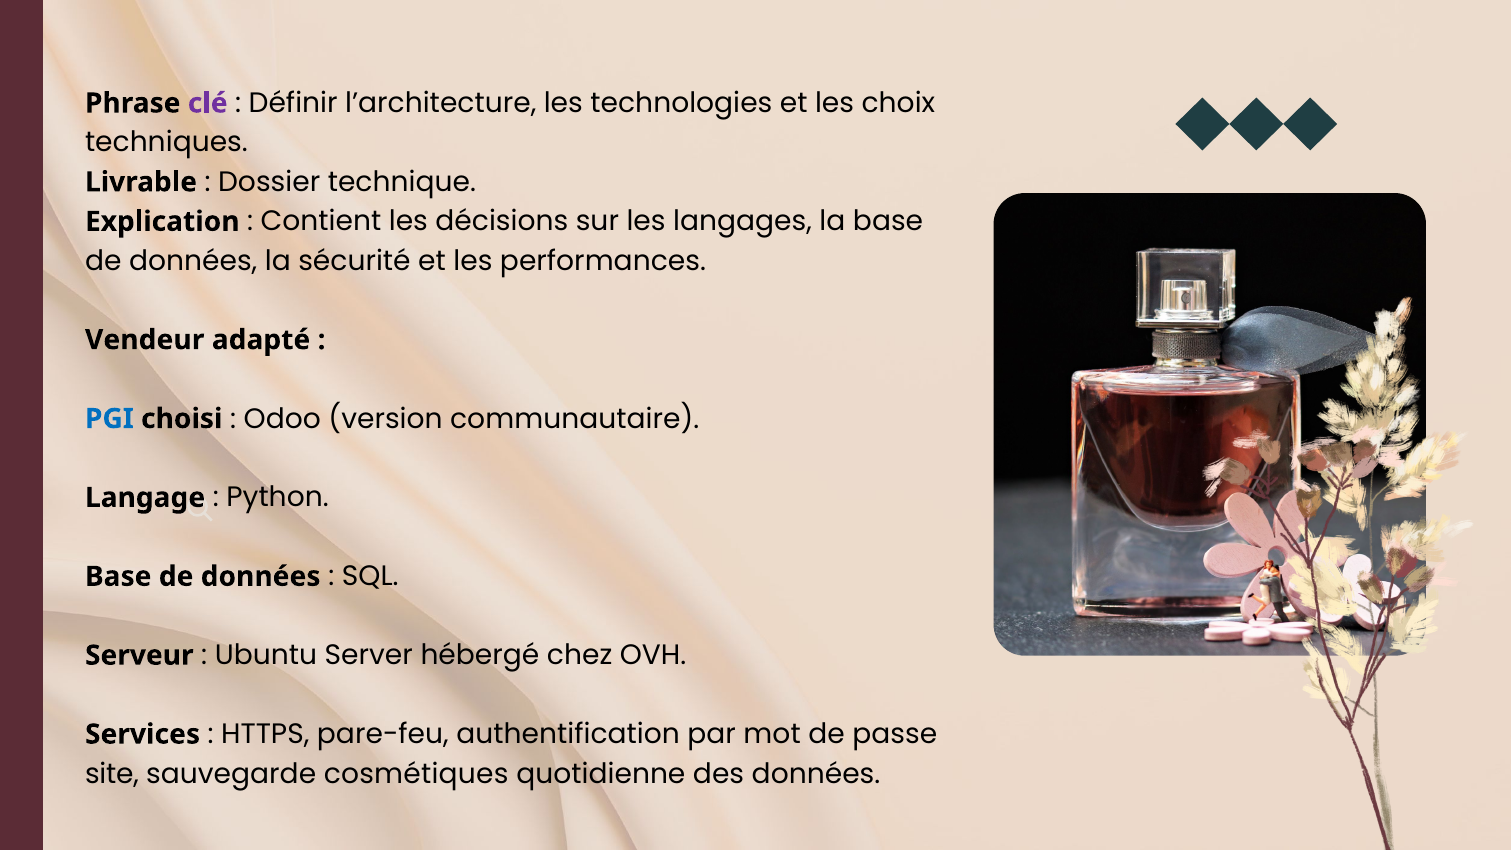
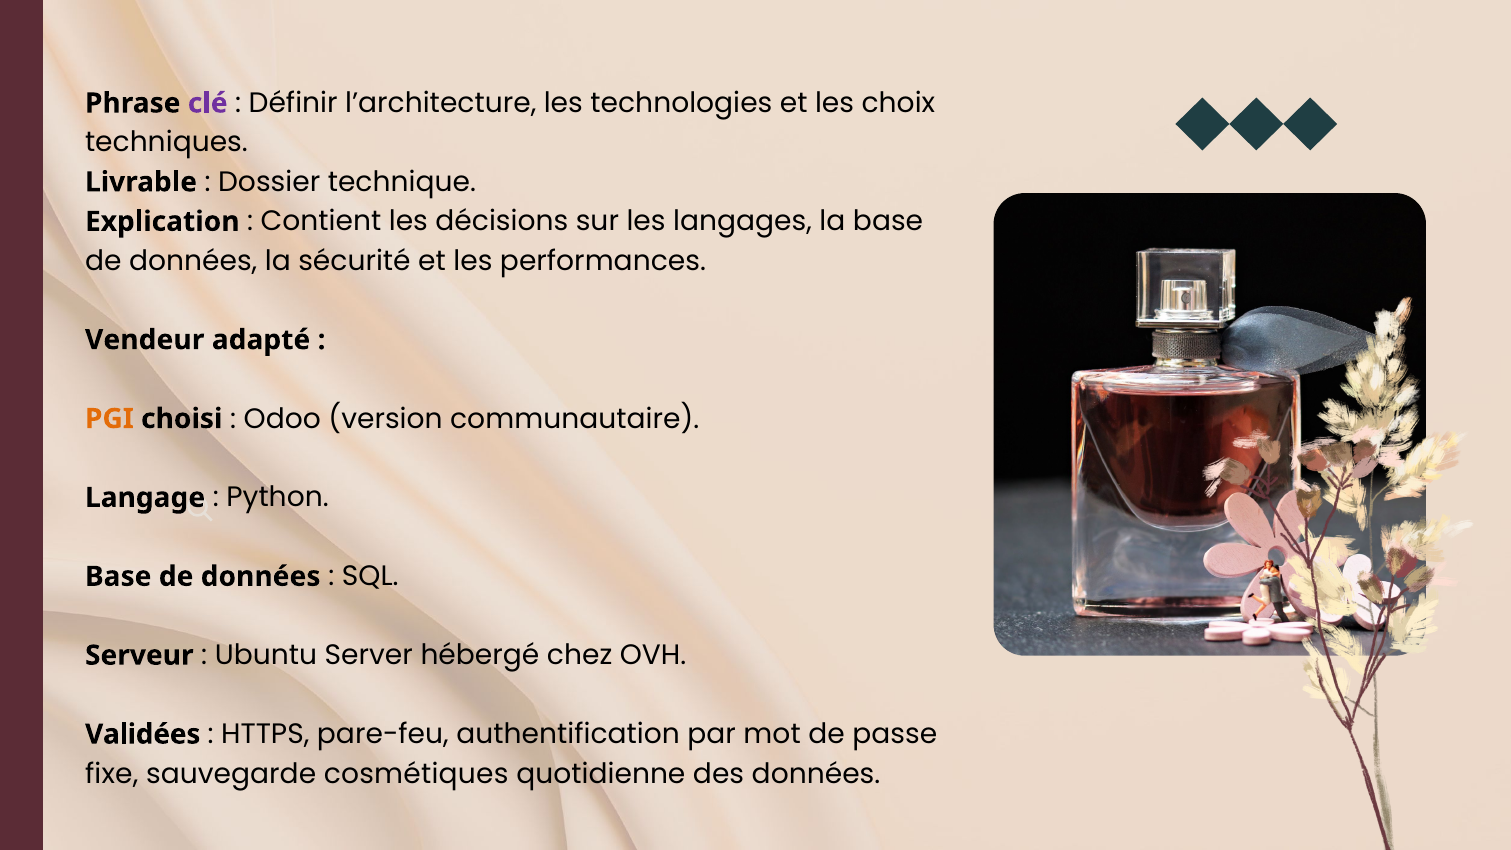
PGI colour: blue -> orange
Services: Services -> Validées
site: site -> fixe
